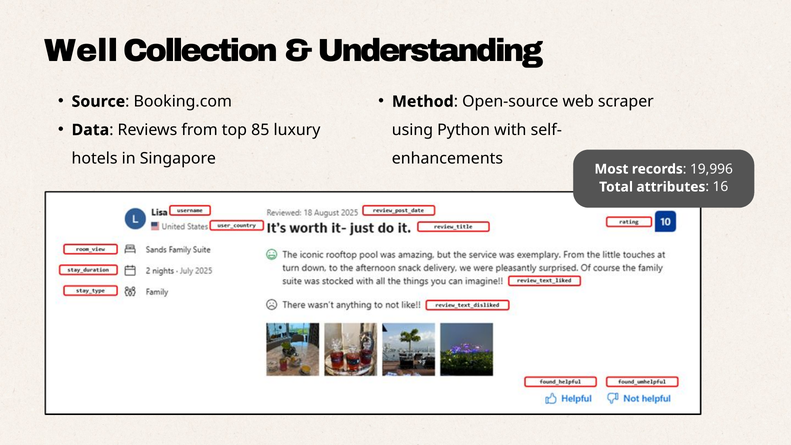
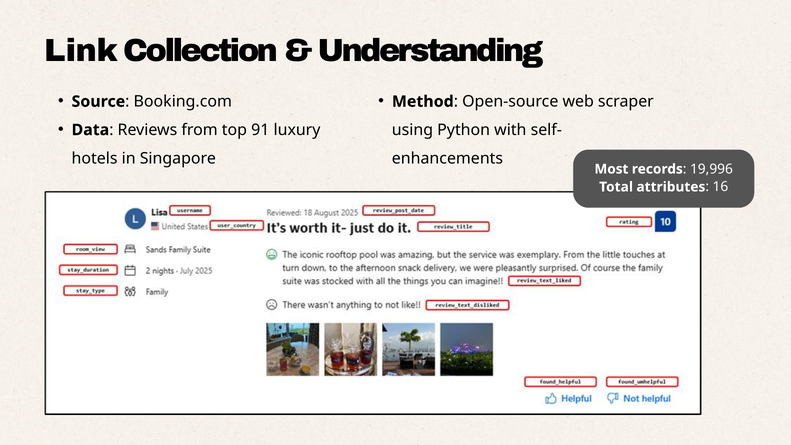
Well: Well -> Link
85: 85 -> 91
